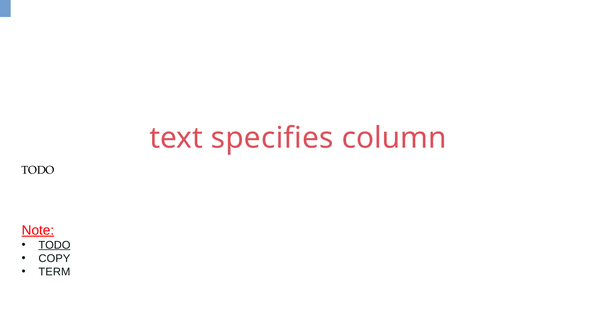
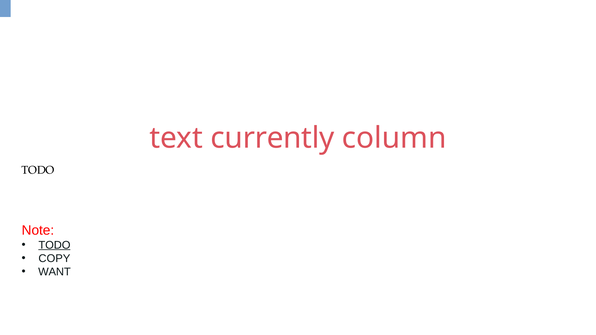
specifies: specifies -> currently
Note underline: present -> none
TERM: TERM -> WANT
